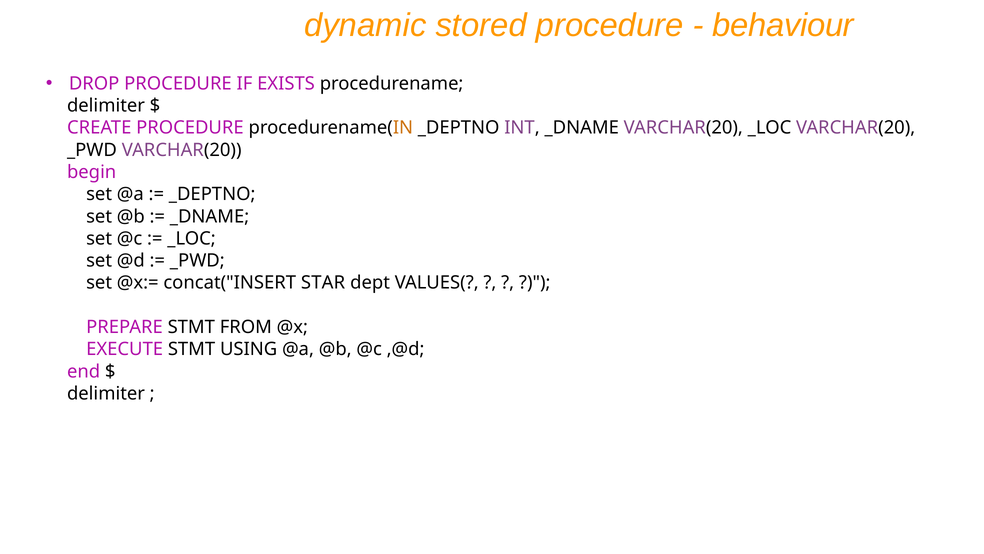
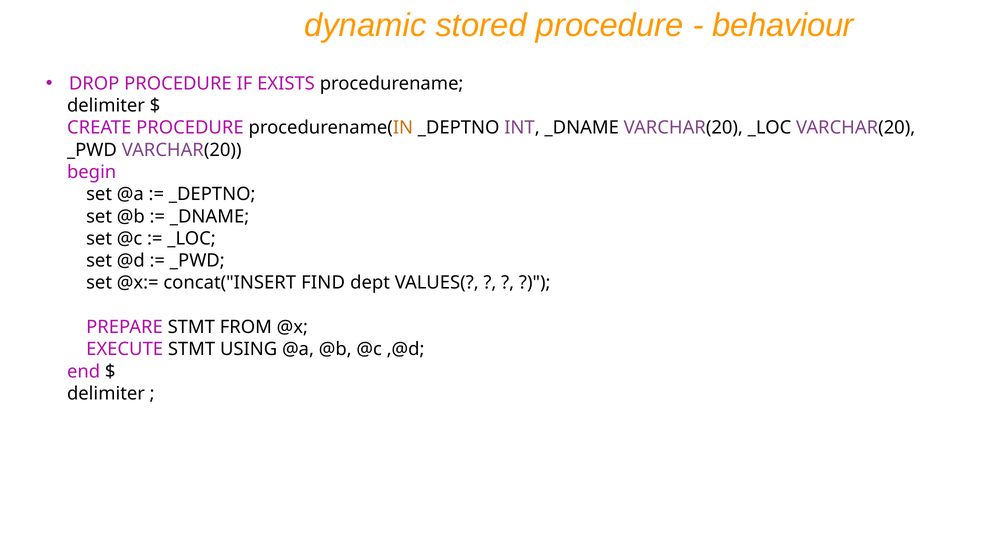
STAR: STAR -> FIND
